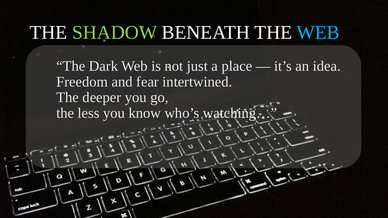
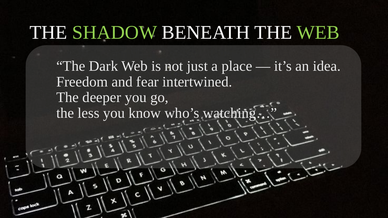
WEB at (318, 33) colour: light blue -> light green
